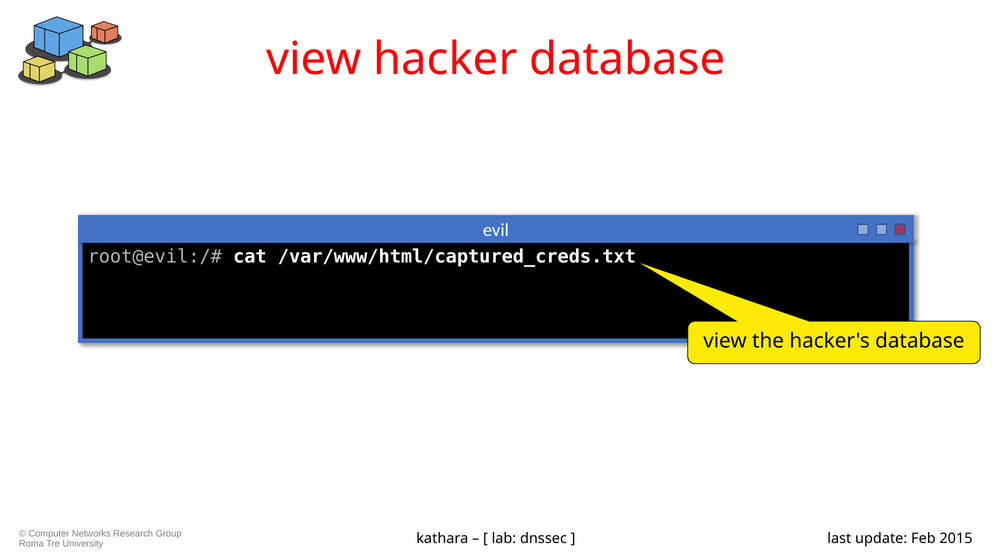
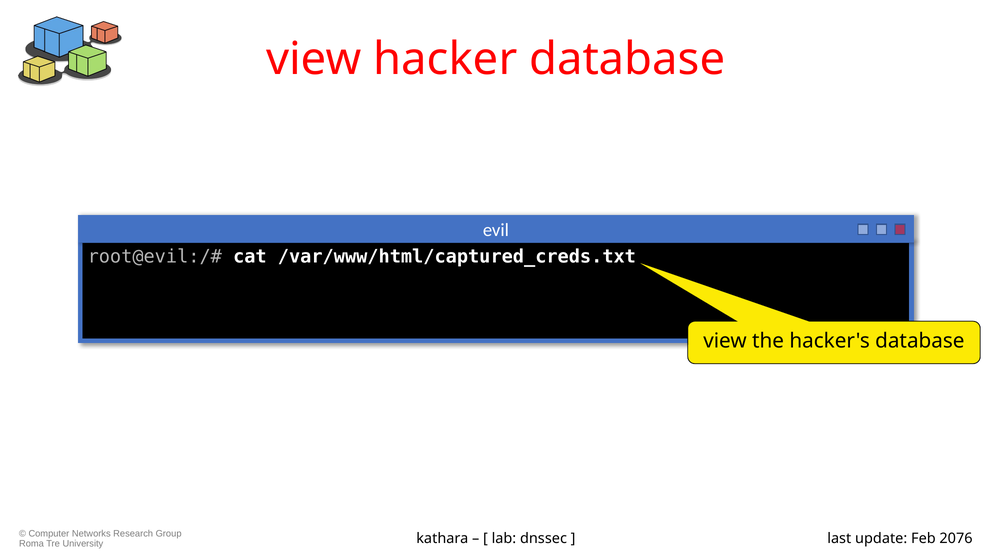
2015: 2015 -> 2076
